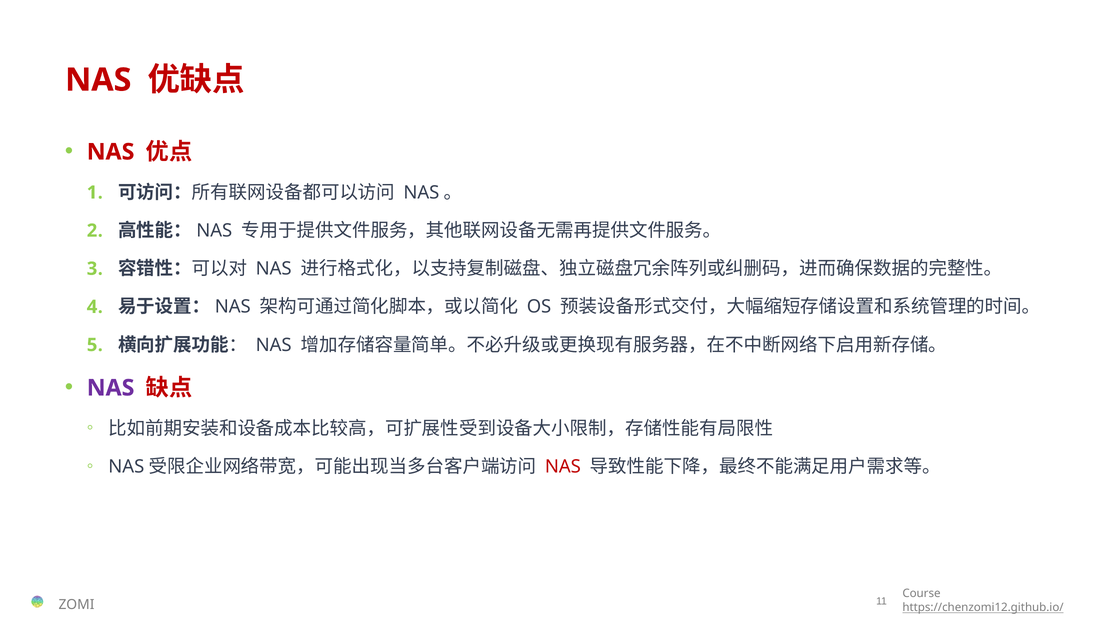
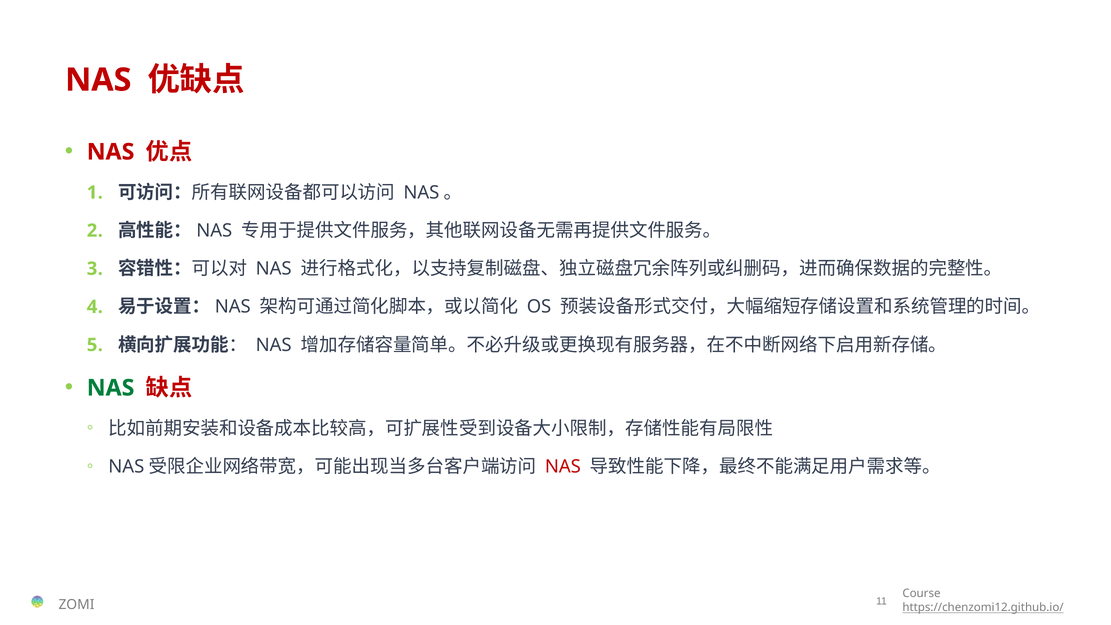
NAS at (111, 388) colour: purple -> green
